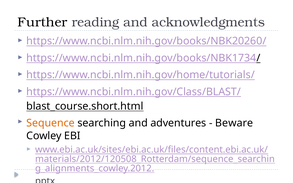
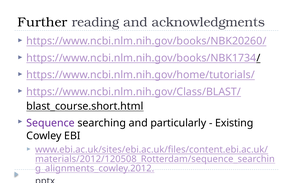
Sequence colour: orange -> purple
adventures: adventures -> particularly
Beware: Beware -> Existing
